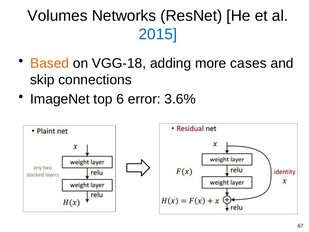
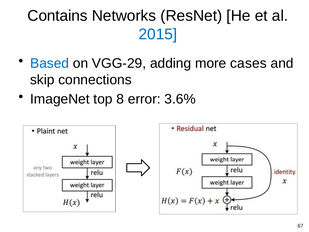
Volumes: Volumes -> Contains
Based colour: orange -> blue
VGG-18: VGG-18 -> VGG-29
6: 6 -> 8
